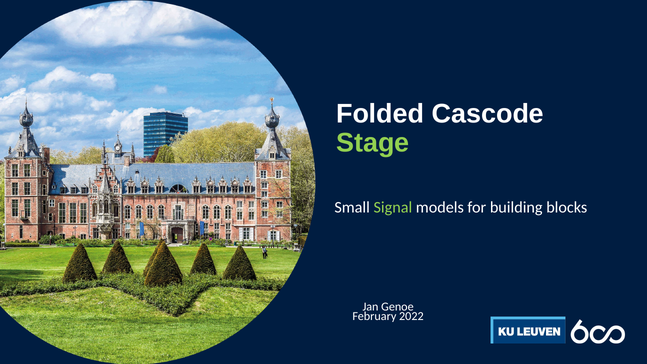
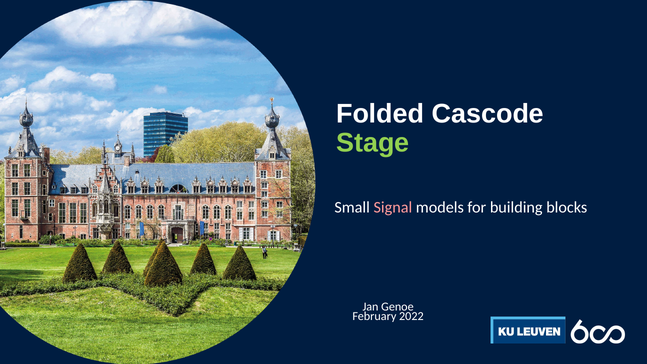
Signal colour: light green -> pink
